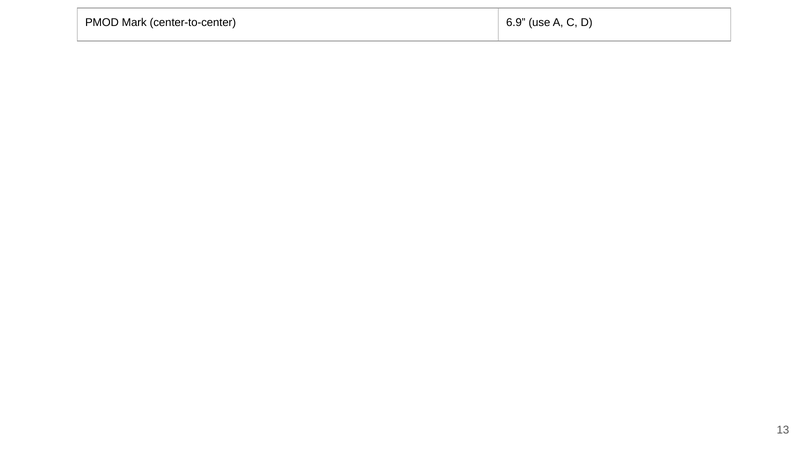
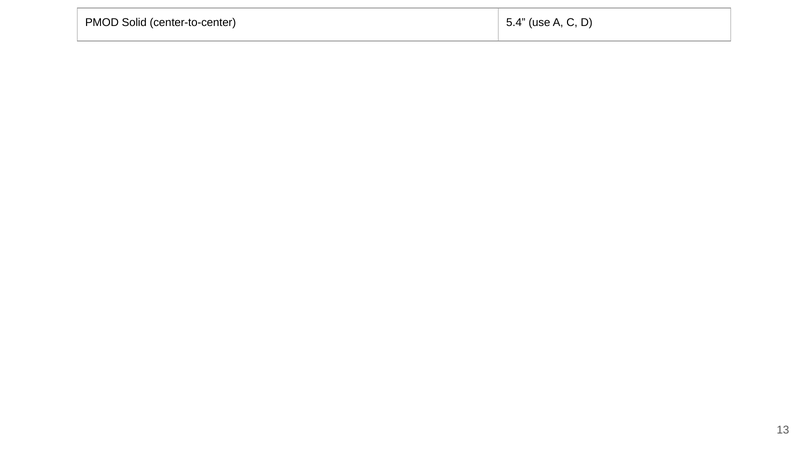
Mark: Mark -> Solid
6.9: 6.9 -> 5.4
